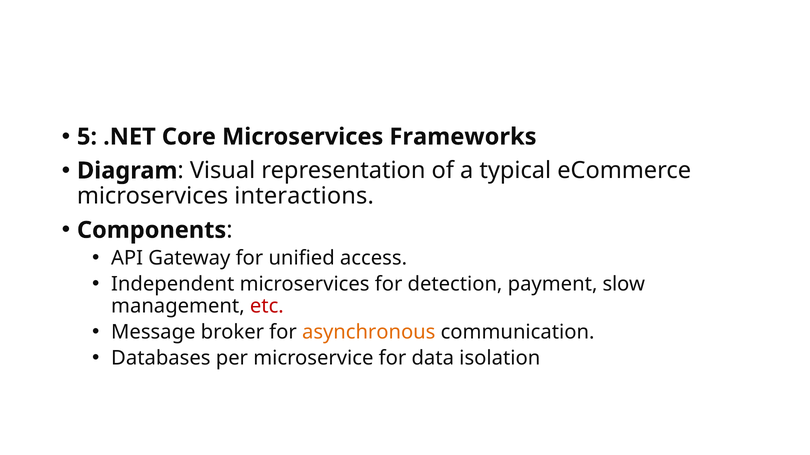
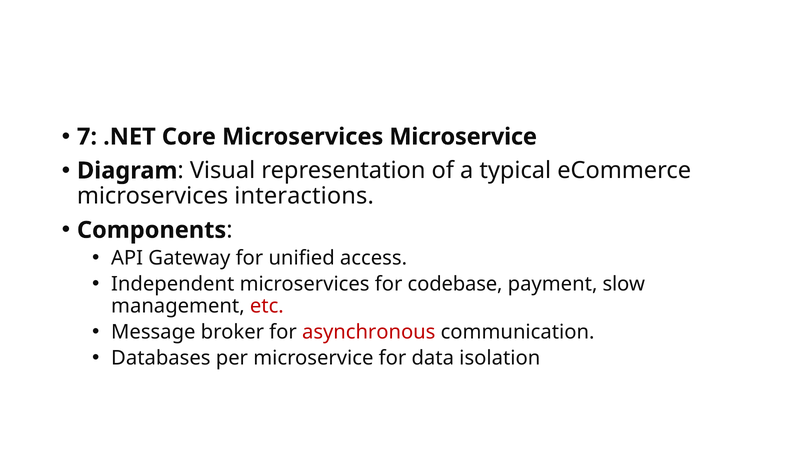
5: 5 -> 7
Microservices Frameworks: Frameworks -> Microservice
detection: detection -> codebase
asynchronous colour: orange -> red
